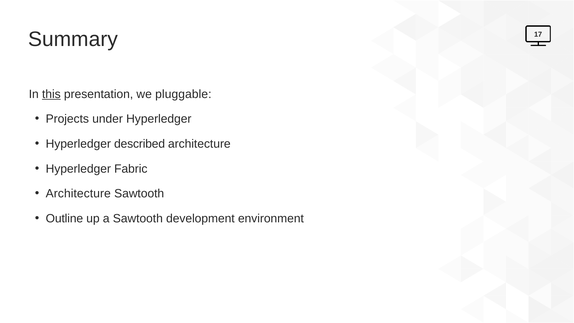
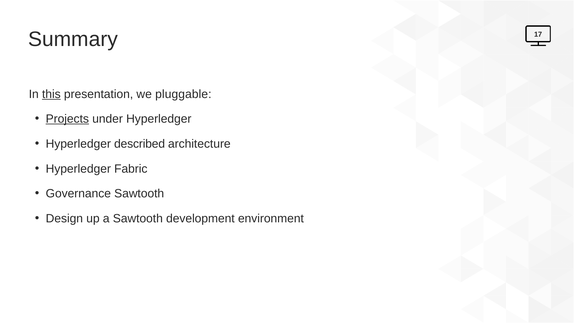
Projects underline: none -> present
Architecture at (78, 194): Architecture -> Governance
Outline: Outline -> Design
